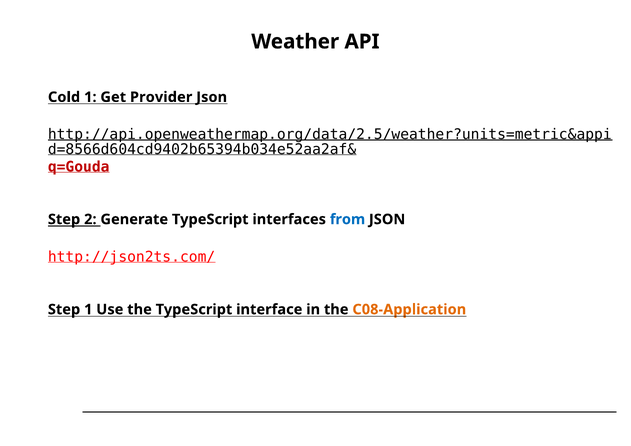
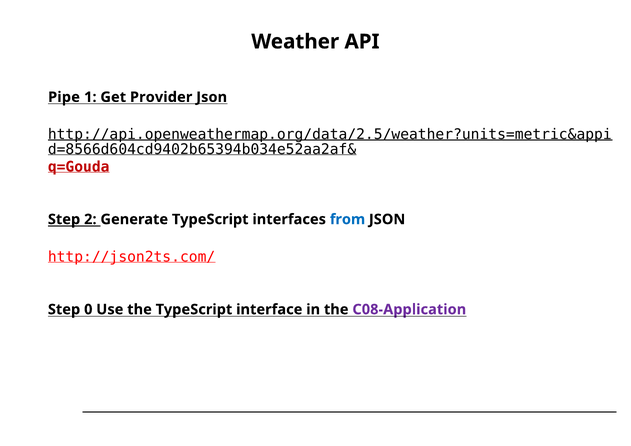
Cold: Cold -> Pipe
Step 1: 1 -> 0
C08-Application colour: orange -> purple
